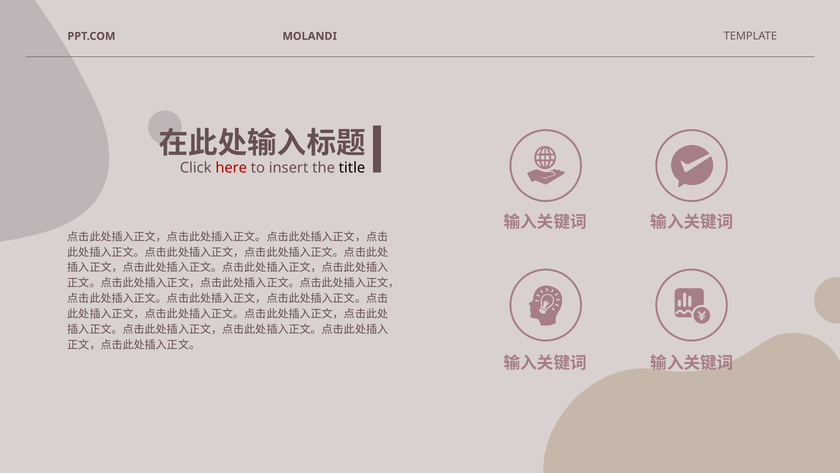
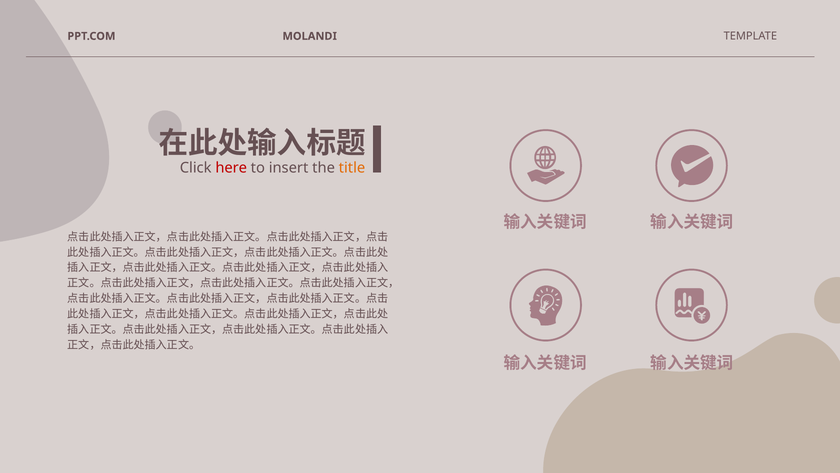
title colour: black -> orange
